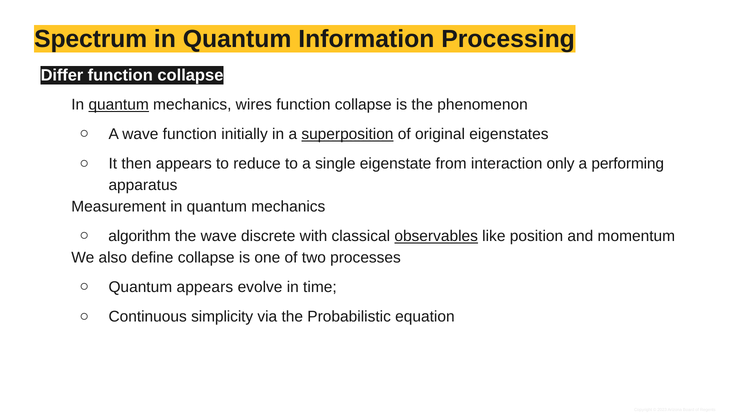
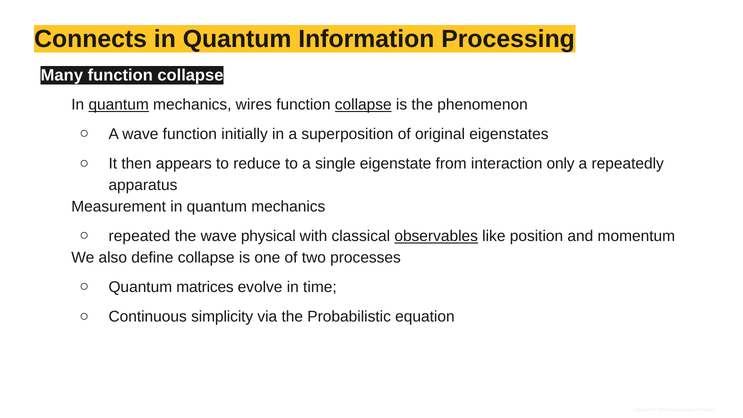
Spectrum: Spectrum -> Connects
Differ: Differ -> Many
collapse at (363, 105) underline: none -> present
superposition underline: present -> none
performing: performing -> repeatedly
algorithm: algorithm -> repeated
discrete: discrete -> physical
Quantum appears: appears -> matrices
